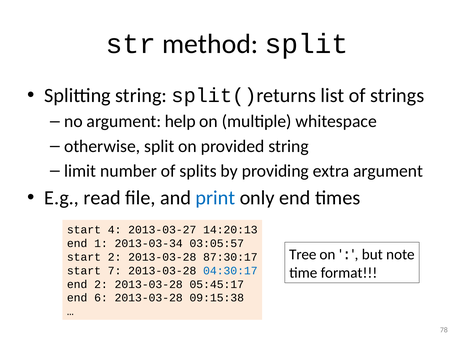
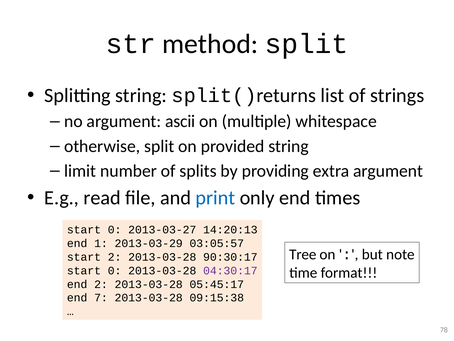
help: help -> ascii
4 at (115, 229): 4 -> 0
2013-03-34: 2013-03-34 -> 2013-03-29
87:30:17: 87:30:17 -> 90:30:17
7 at (115, 270): 7 -> 0
04:30:17 colour: blue -> purple
6: 6 -> 7
